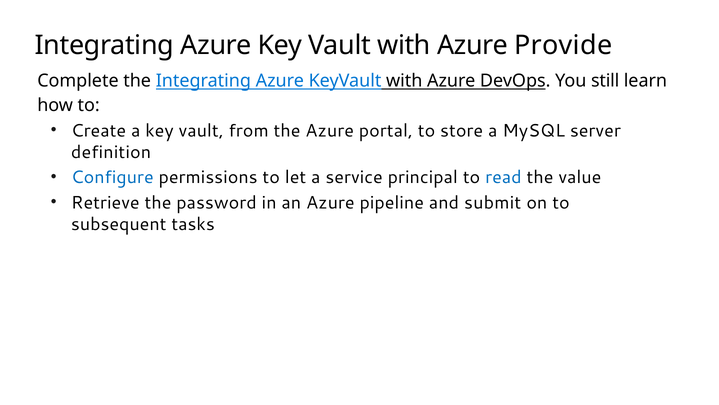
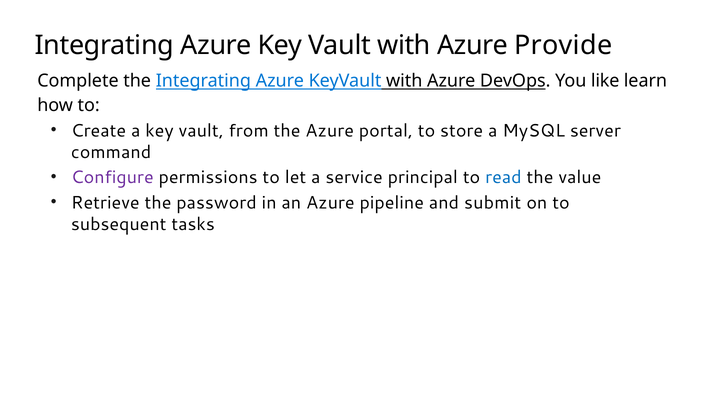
still: still -> like
definition: definition -> command
Configure colour: blue -> purple
